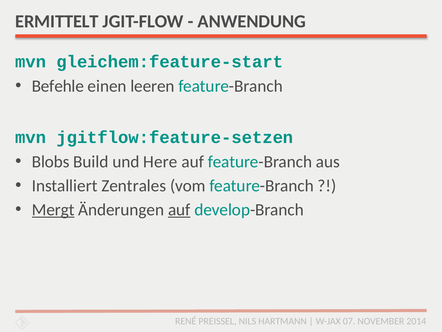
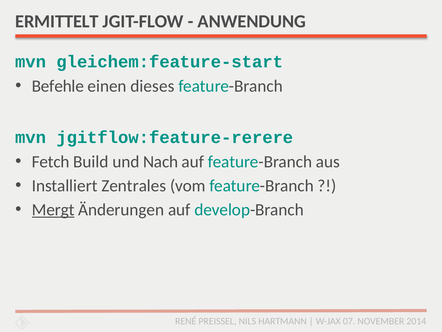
leeren: leeren -> dieses
jgitflow:feature-setzen: jgitflow:feature-setzen -> jgitflow:feature-rerere
Blobs: Blobs -> Fetch
Here: Here -> Nach
auf at (179, 210) underline: present -> none
